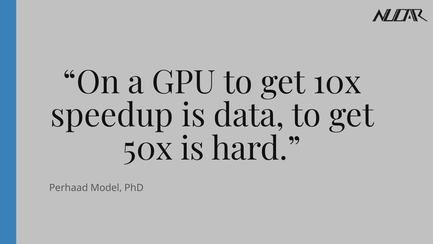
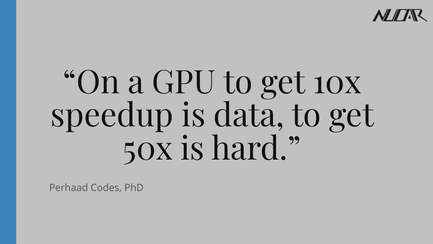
Model: Model -> Codes
